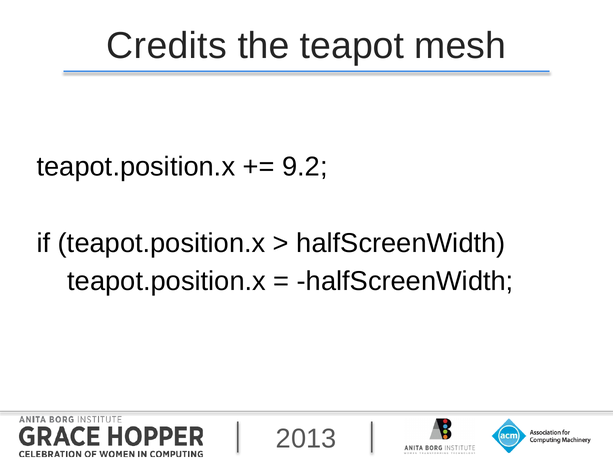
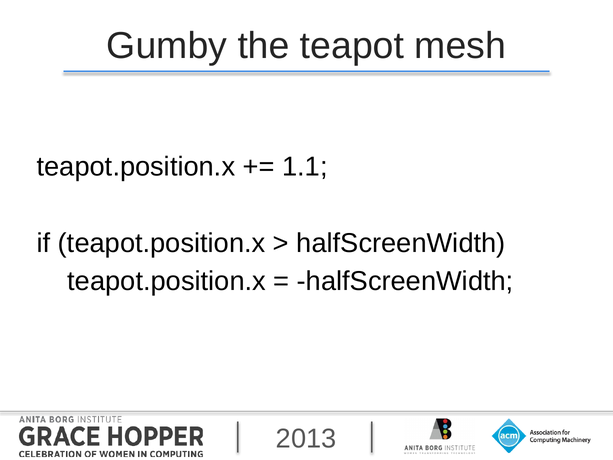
Credits: Credits -> Gumby
9.2: 9.2 -> 1.1
